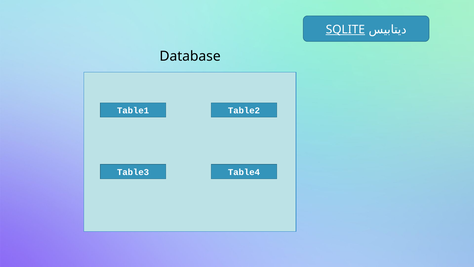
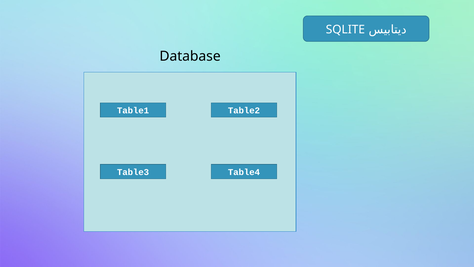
SQLITE underline: present -> none
